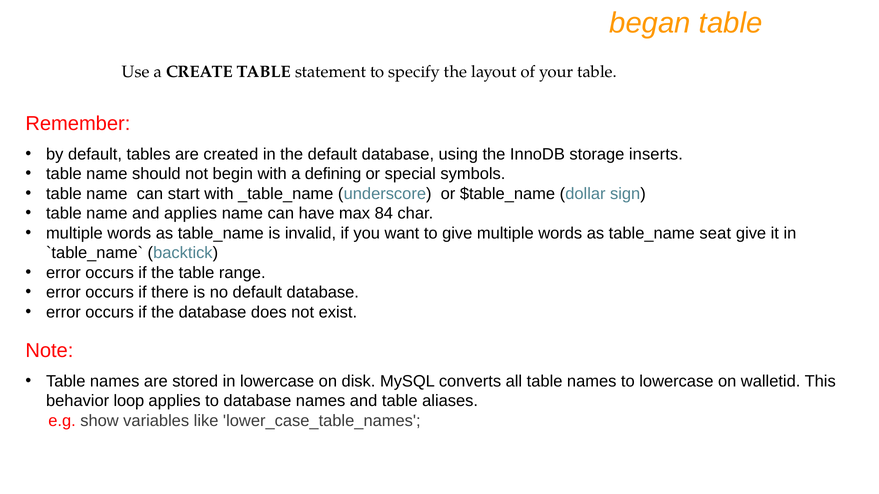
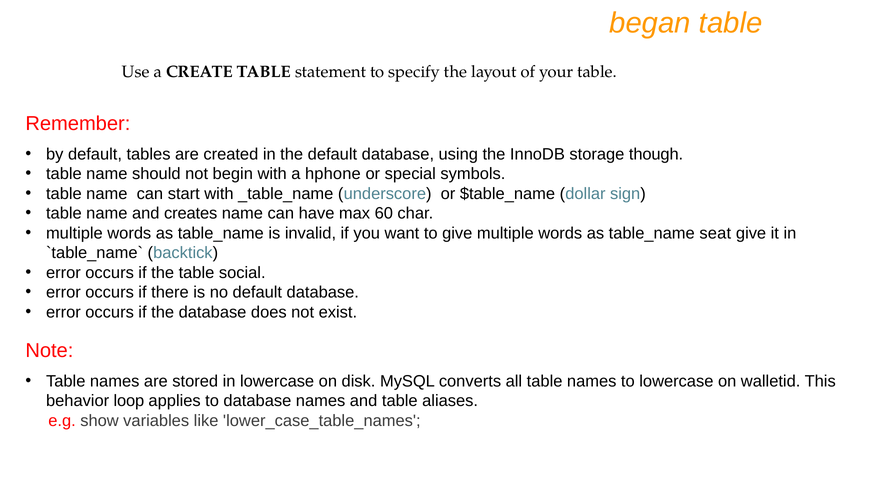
inserts: inserts -> though
defining: defining -> hphone
and applies: applies -> creates
84: 84 -> 60
range: range -> social
